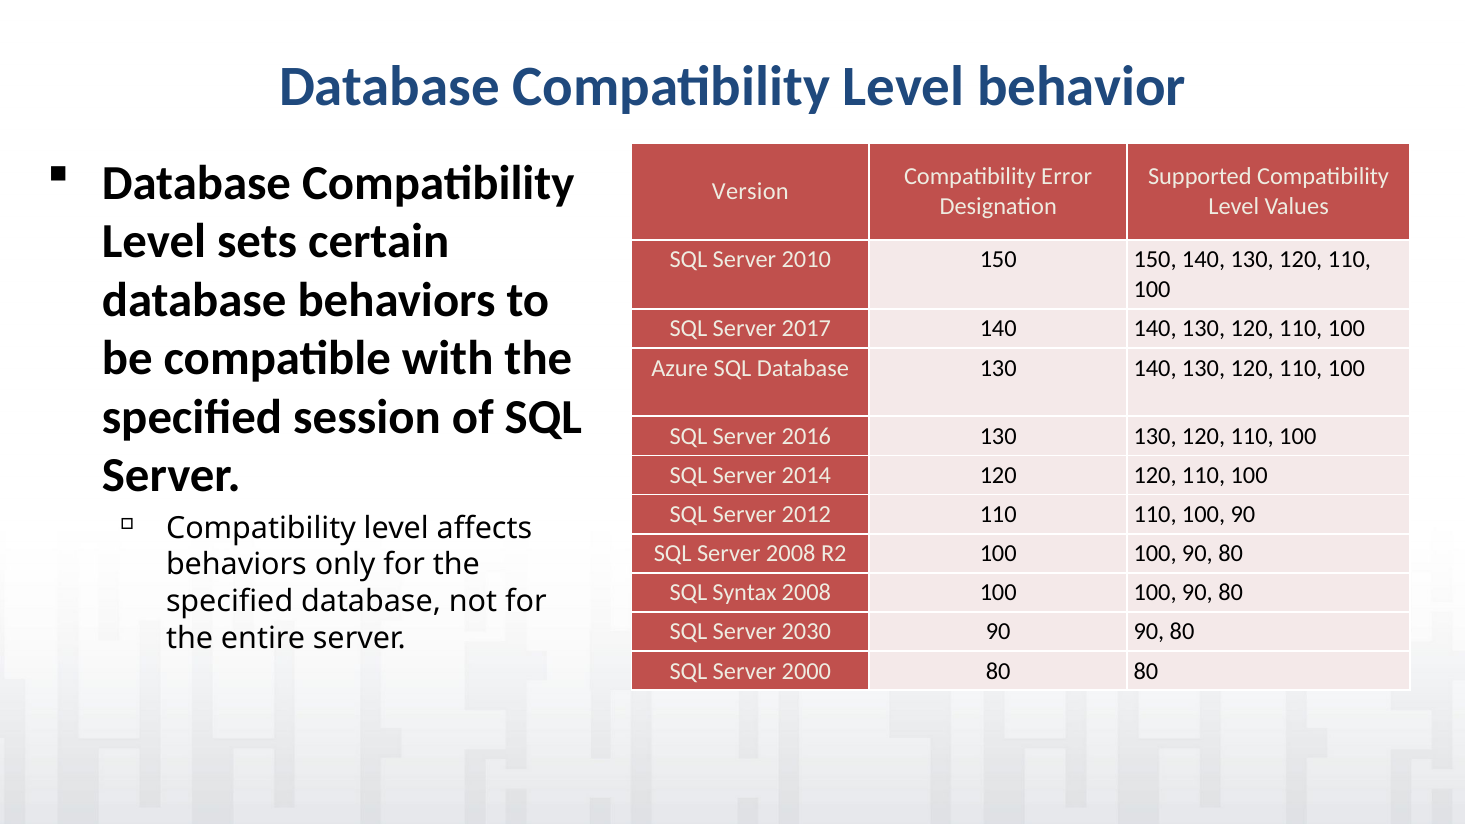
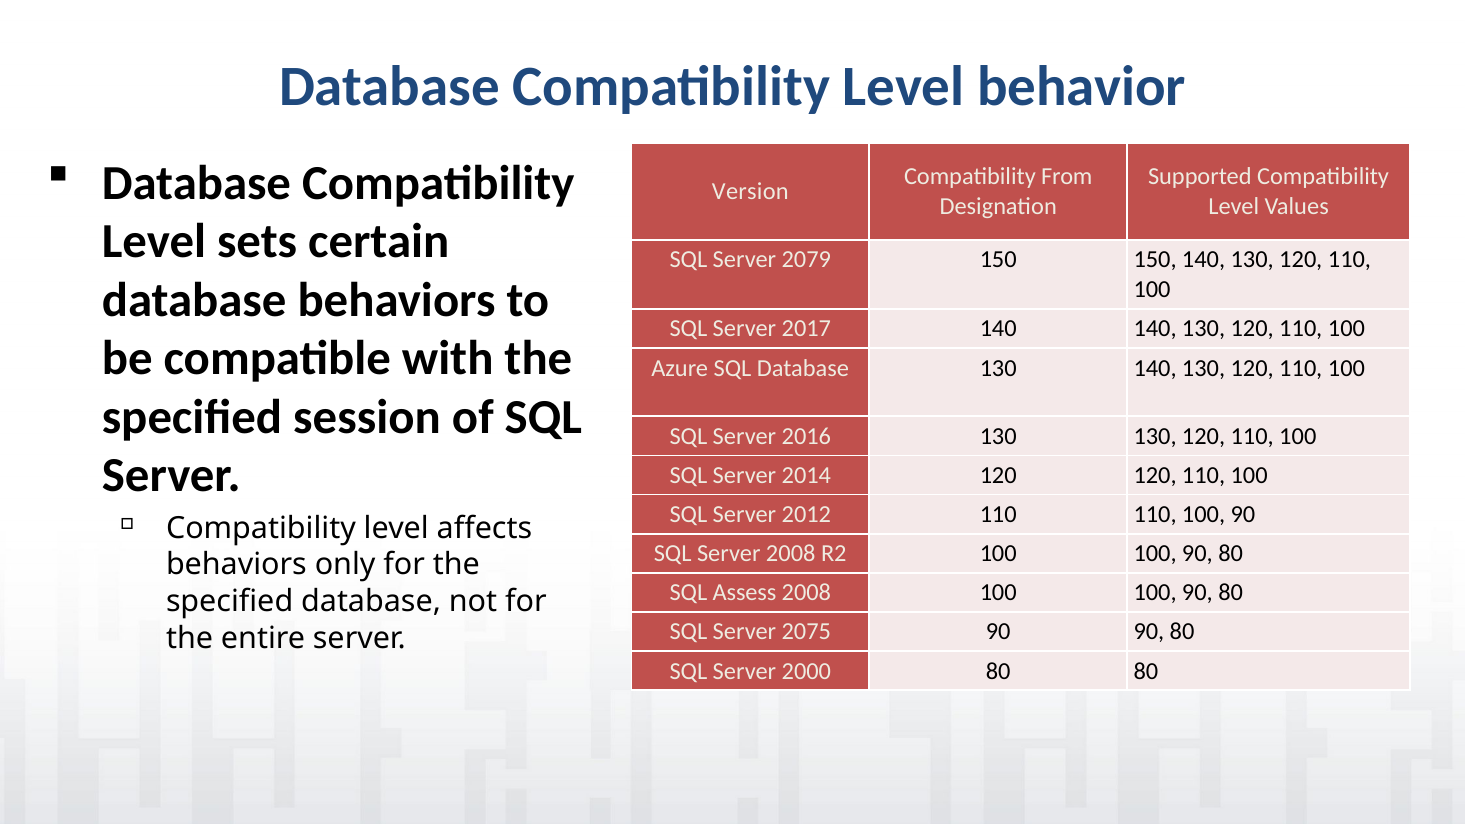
Error: Error -> From
2010: 2010 -> 2079
Syntax: Syntax -> Assess
2030: 2030 -> 2075
